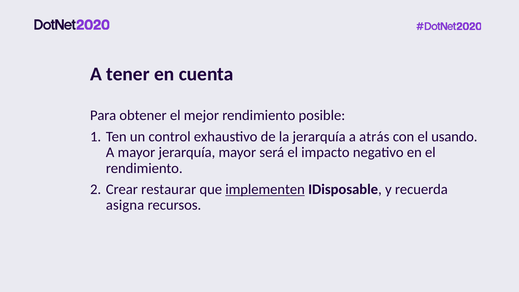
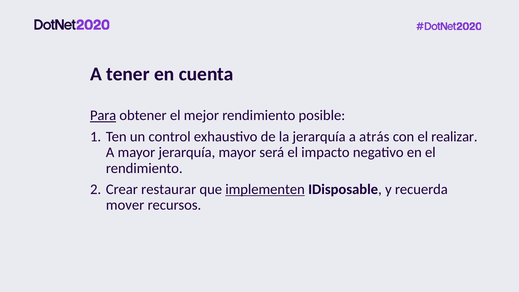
Para underline: none -> present
usando: usando -> realizar
asigna: asigna -> mover
